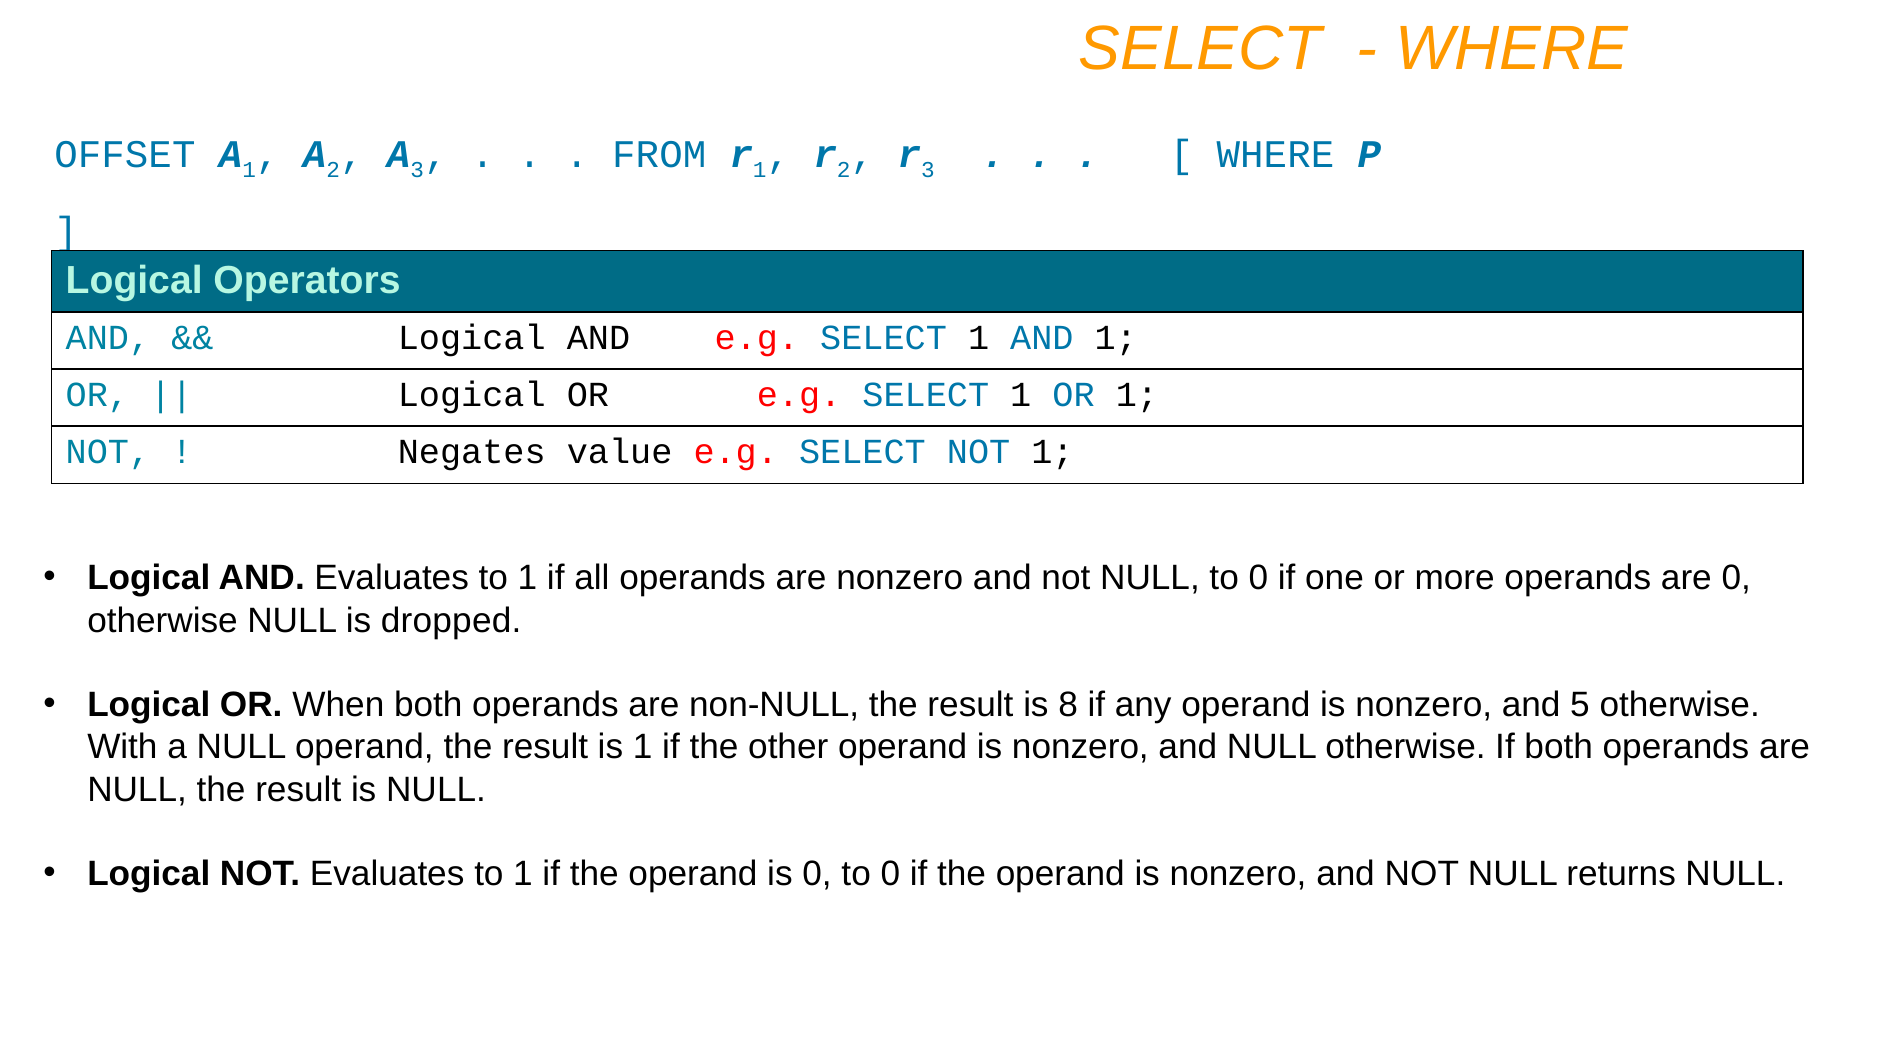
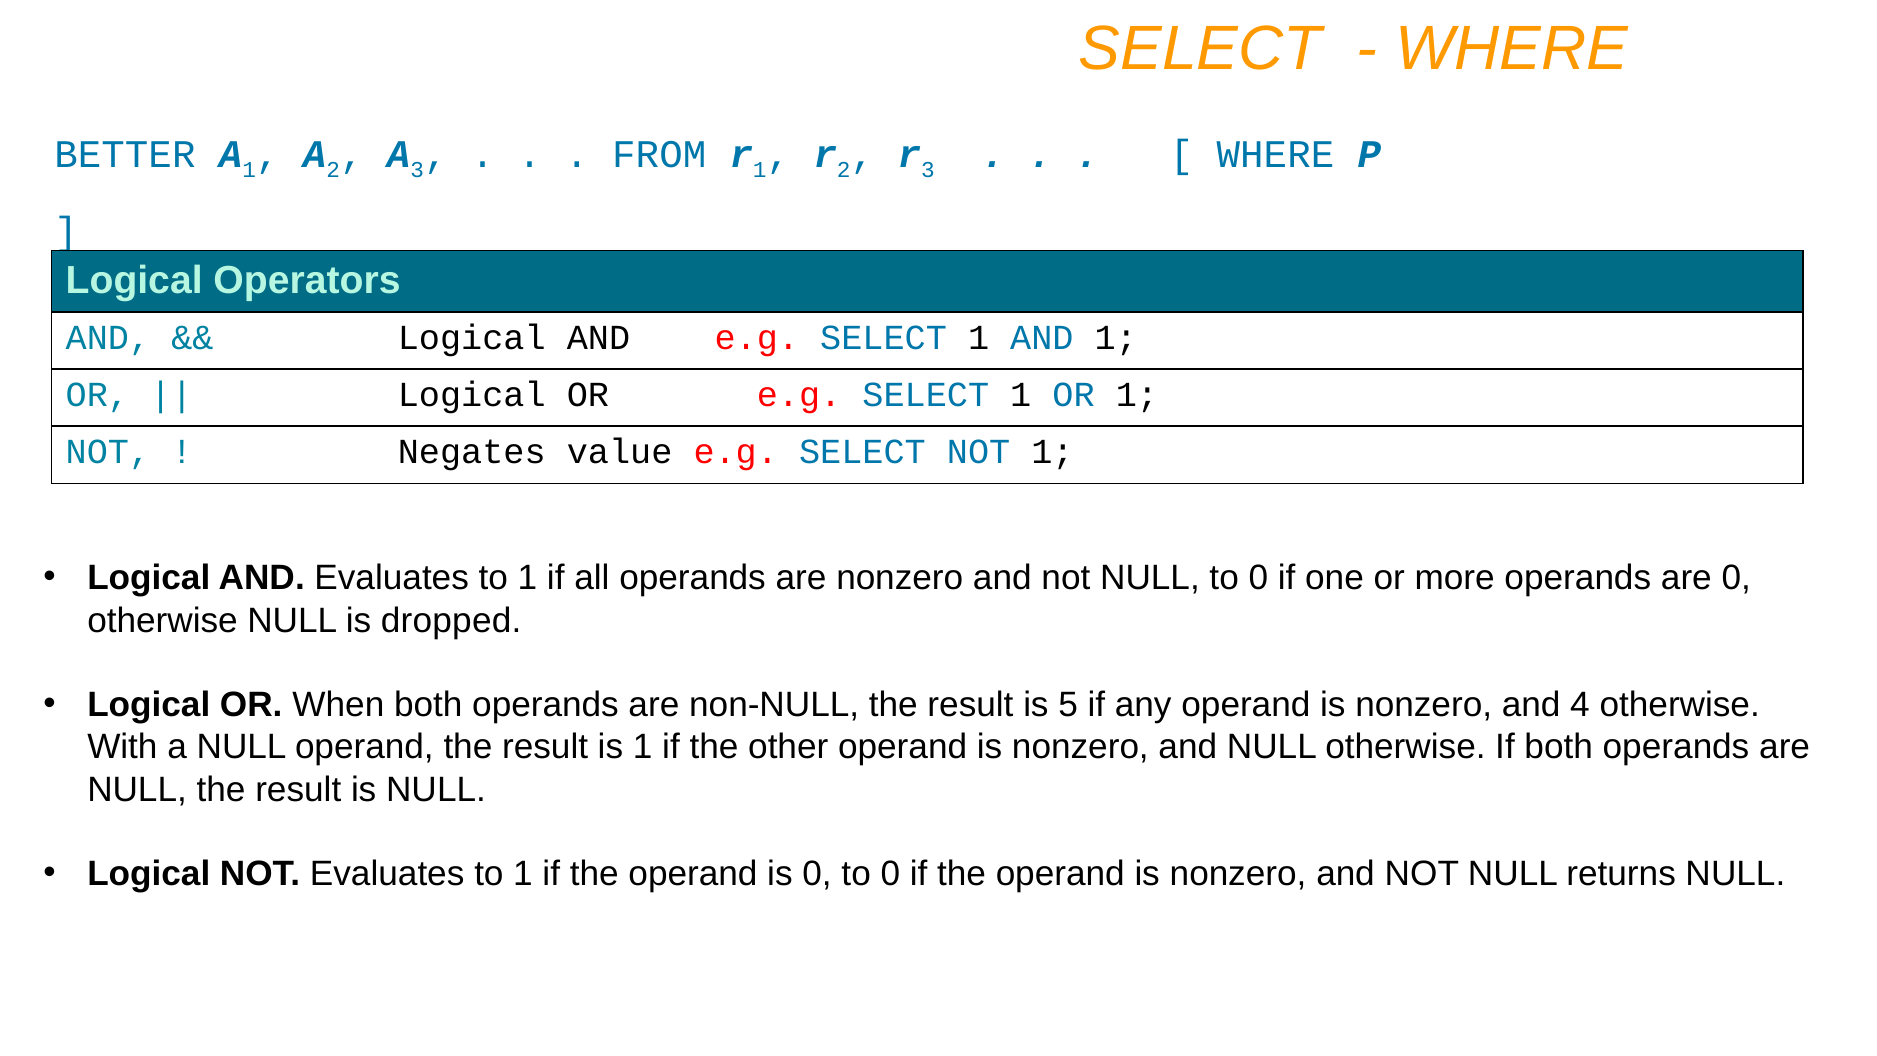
OFFSET: OFFSET -> BETTER
8: 8 -> 5
5: 5 -> 4
